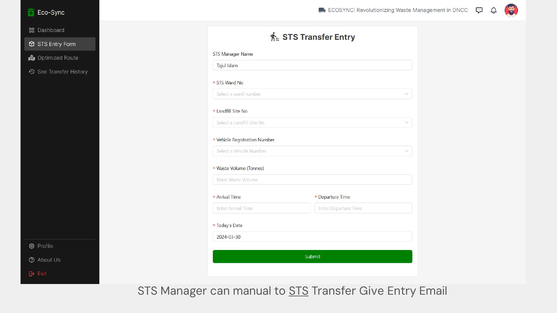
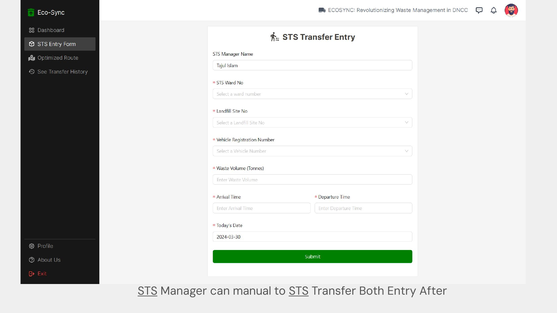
STS at (148, 291) underline: none -> present
Give: Give -> Both
Email: Email -> After
